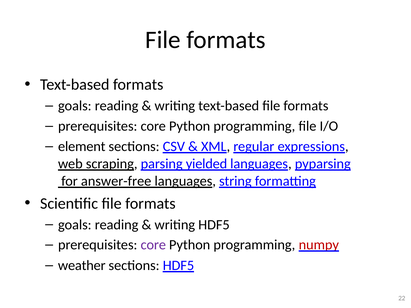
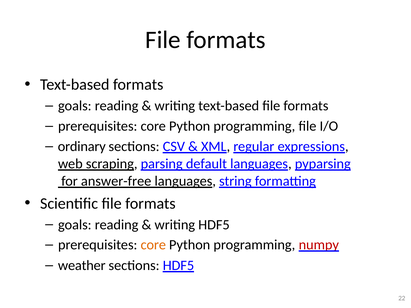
element: element -> ordinary
yielded: yielded -> default
core at (153, 245) colour: purple -> orange
